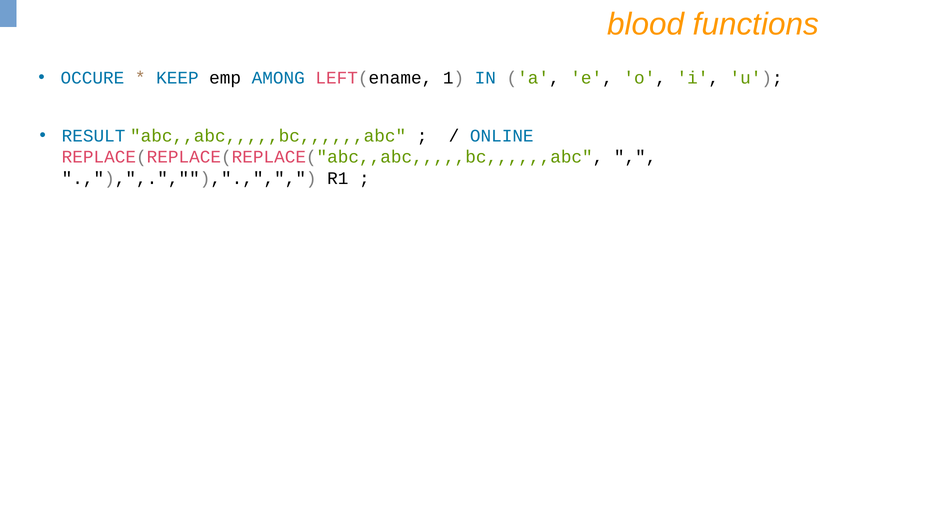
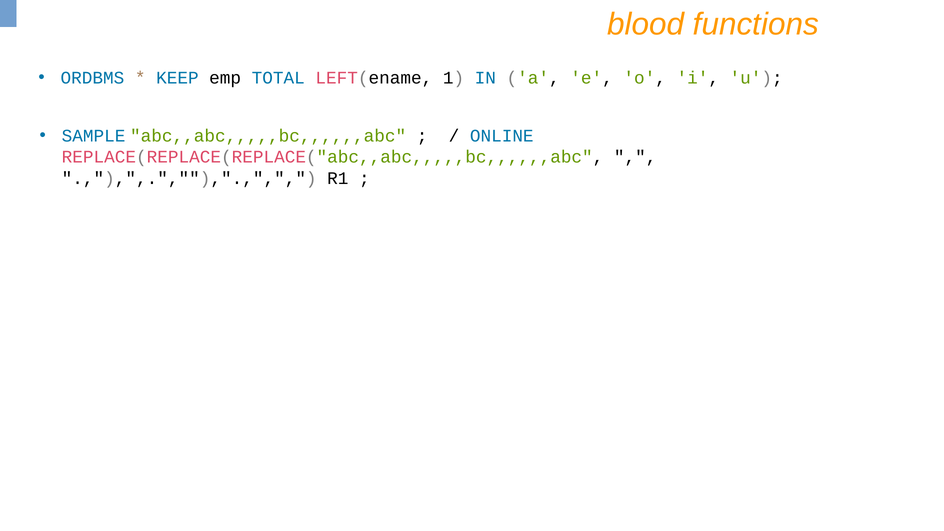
OCCURE: OCCURE -> ORDBMS
AMONG: AMONG -> TOTAL
RESULT: RESULT -> SAMPLE
